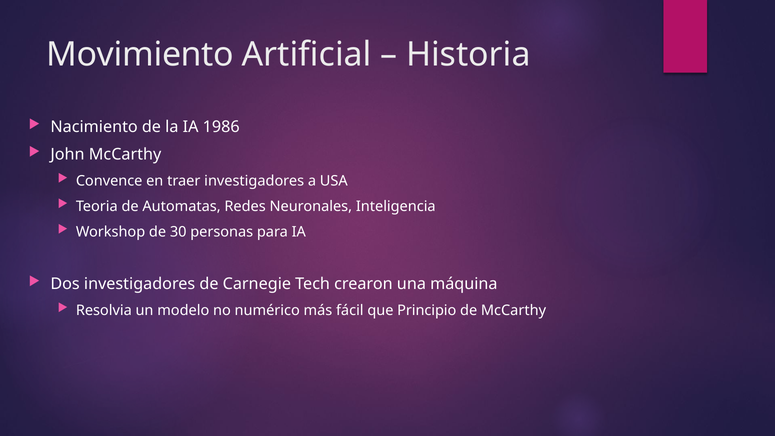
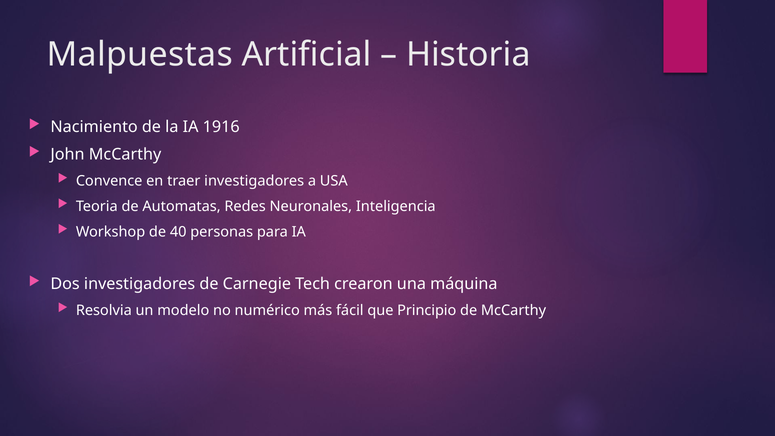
Movimiento: Movimiento -> Malpuestas
1986: 1986 -> 1916
30: 30 -> 40
